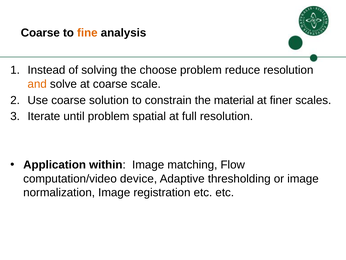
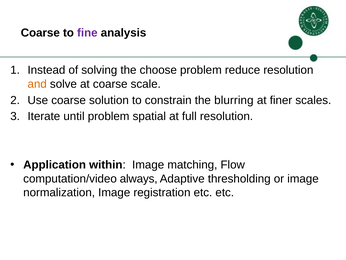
fine colour: orange -> purple
material: material -> blurring
device: device -> always
